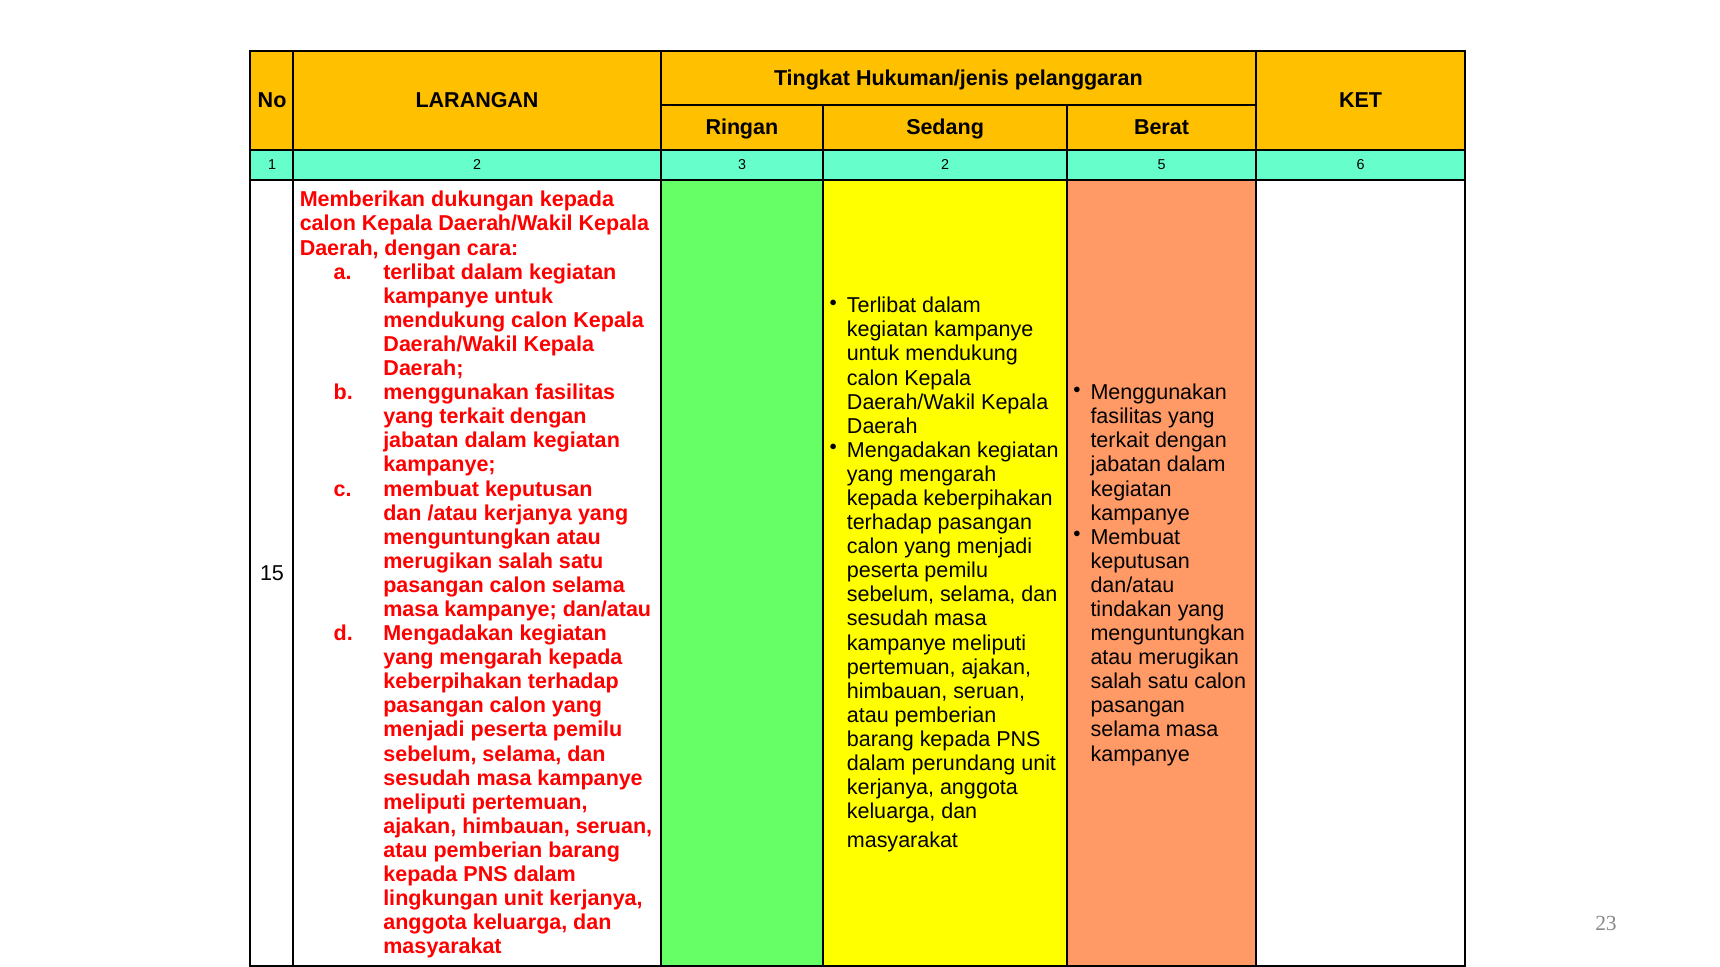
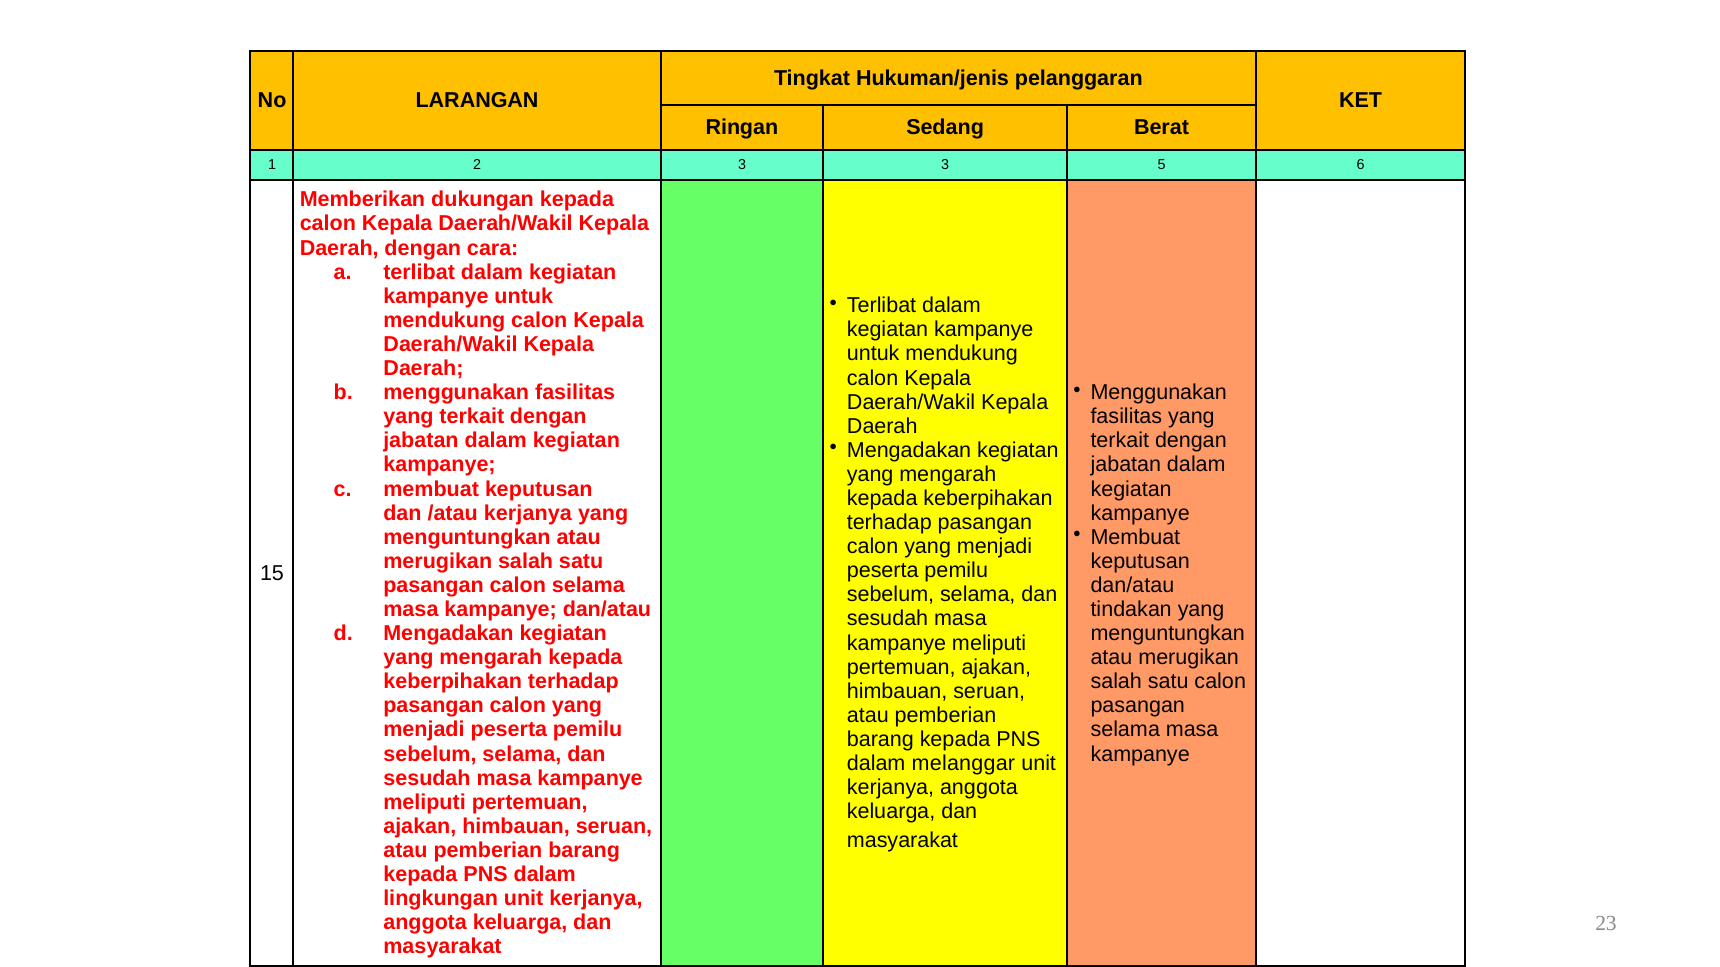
3 2: 2 -> 3
perundang: perundang -> melanggar
